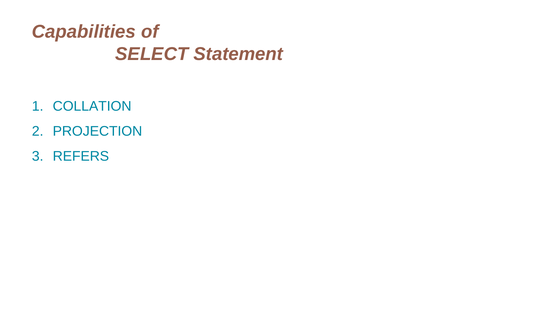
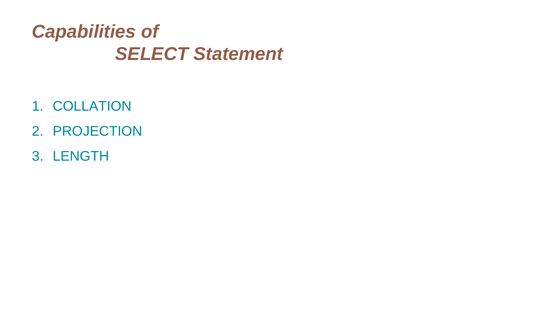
REFERS: REFERS -> LENGTH
